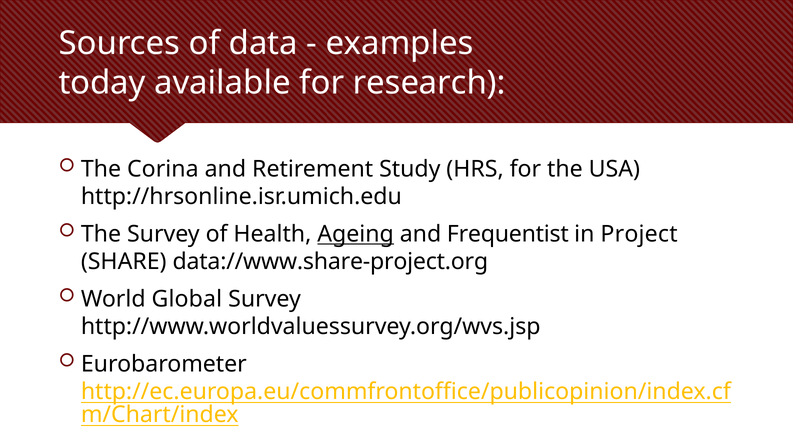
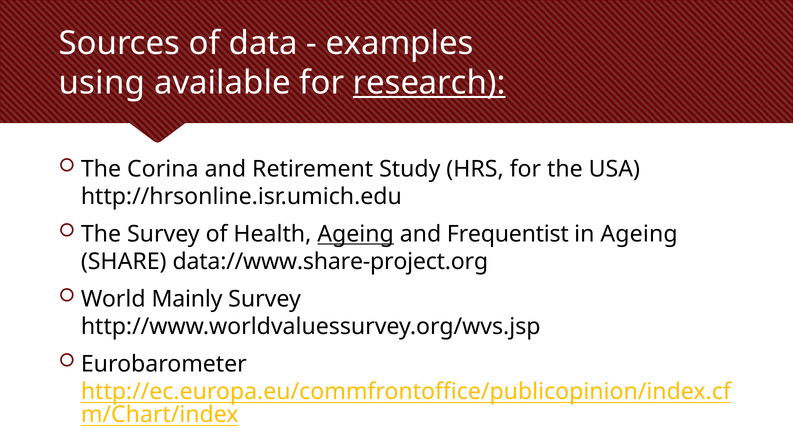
today: today -> using
research underline: none -> present
in Project: Project -> Ageing
Global: Global -> Mainly
